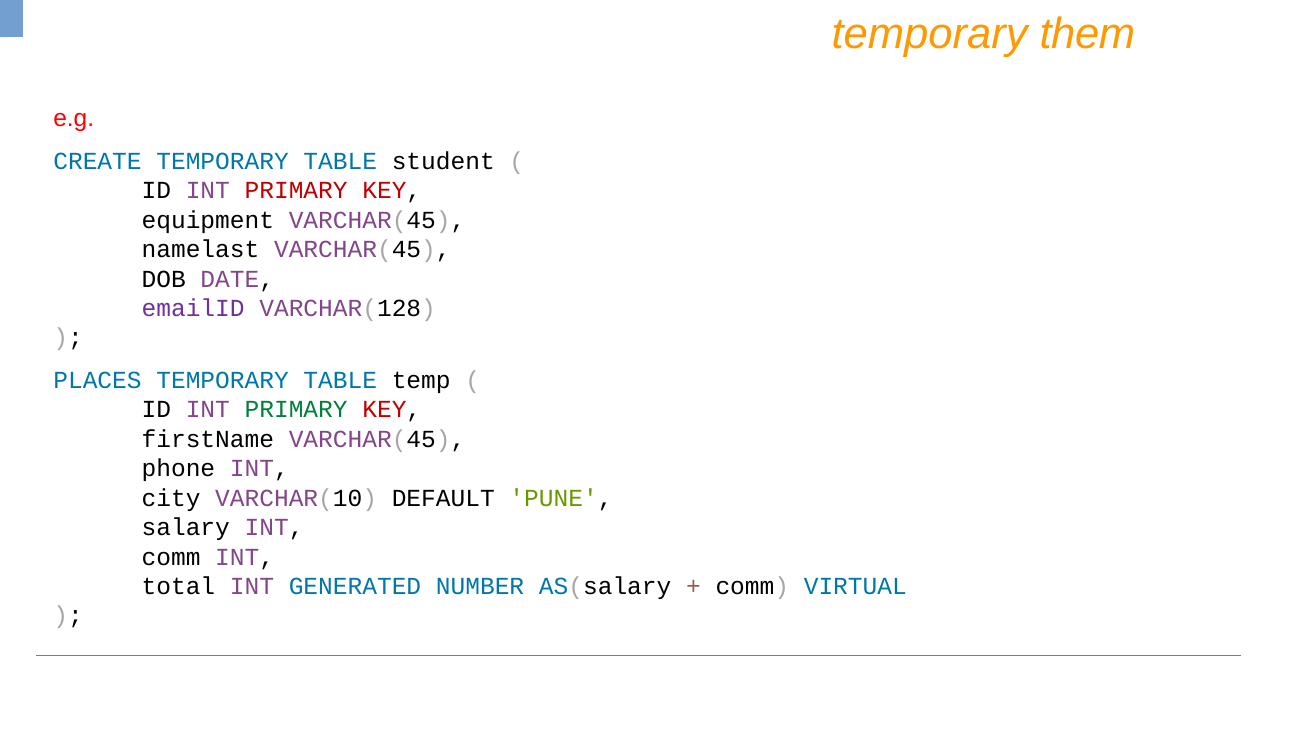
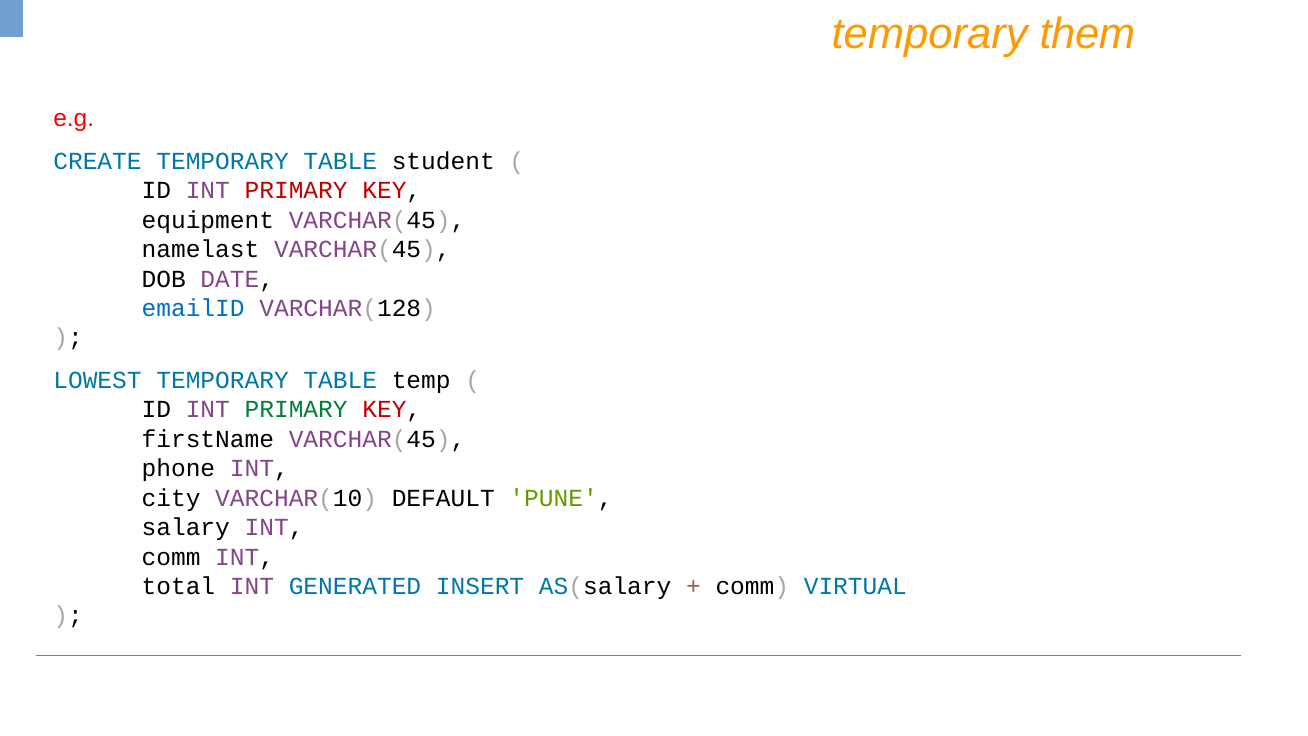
emailID colour: purple -> blue
PLACES: PLACES -> LOWEST
NUMBER: NUMBER -> INSERT
